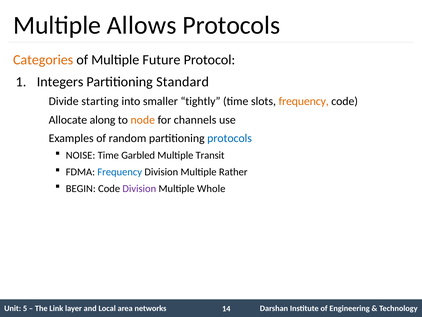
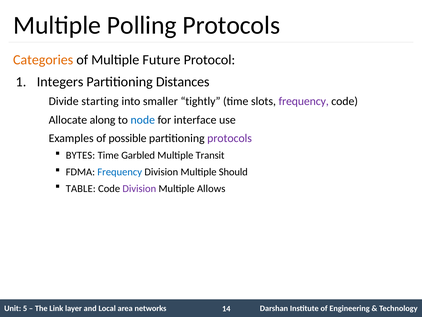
Allows: Allows -> Polling
Standard: Standard -> Distances
frequency at (304, 101) colour: orange -> purple
node colour: orange -> blue
channels: channels -> interface
random: random -> possible
protocols at (230, 138) colour: blue -> purple
NOISE: NOISE -> BYTES
Rather: Rather -> Should
BEGIN: BEGIN -> TABLE
Whole: Whole -> Allows
